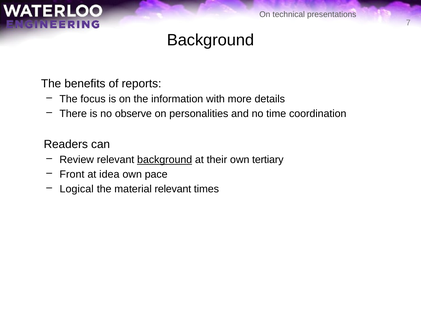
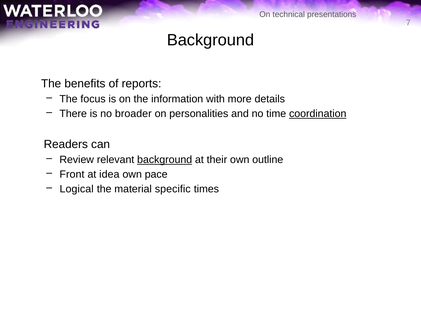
observe: observe -> broader
coordination underline: none -> present
tertiary: tertiary -> outline
material relevant: relevant -> specific
